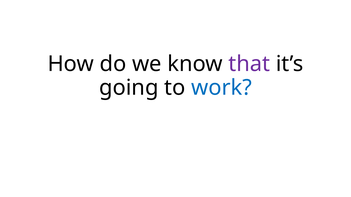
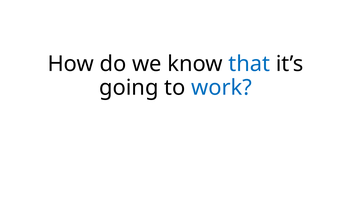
that colour: purple -> blue
